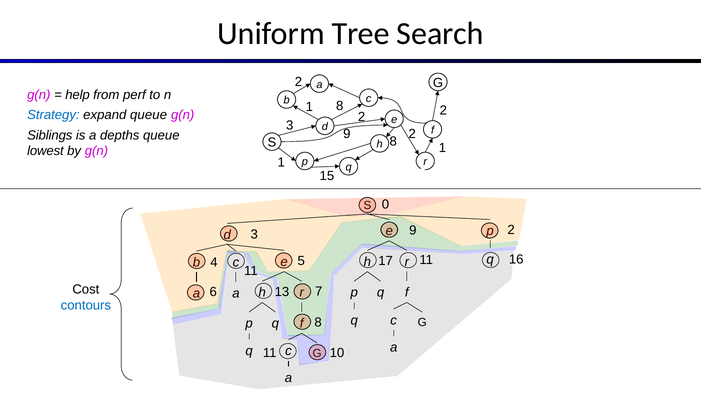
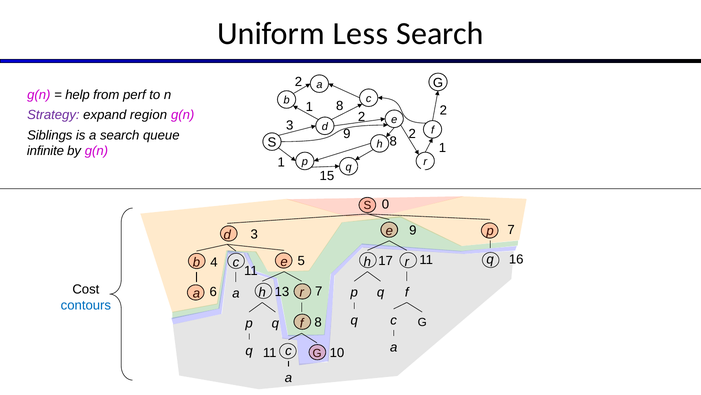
Tree: Tree -> Less
Strategy colour: blue -> purple
expand queue: queue -> region
a depths: depths -> search
lowest: lowest -> infinite
9 2: 2 -> 7
